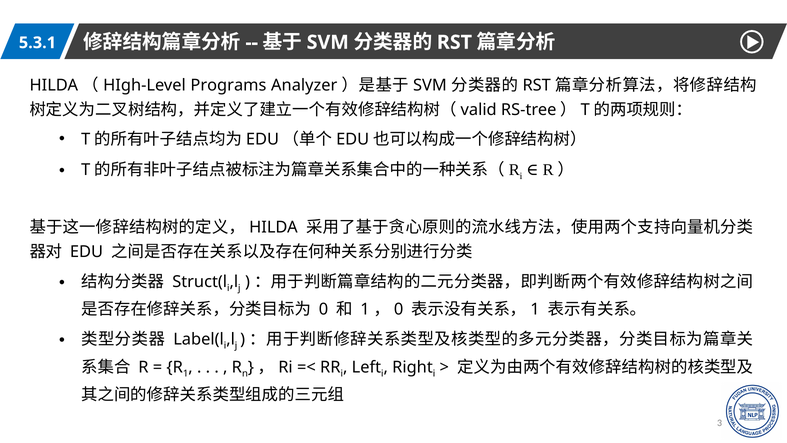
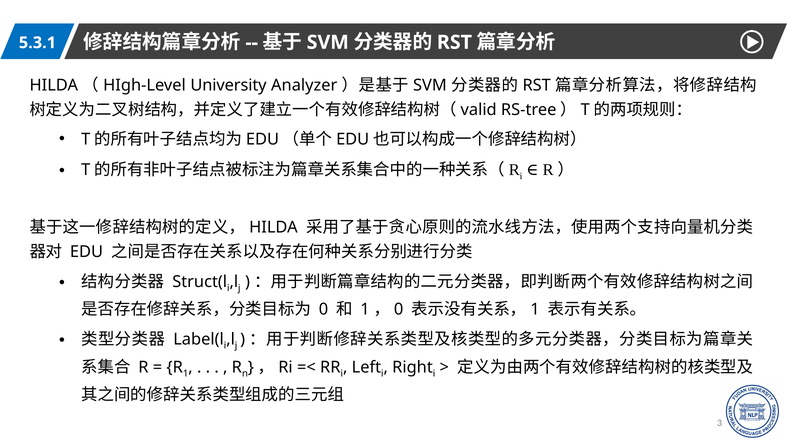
Programs: Programs -> University
